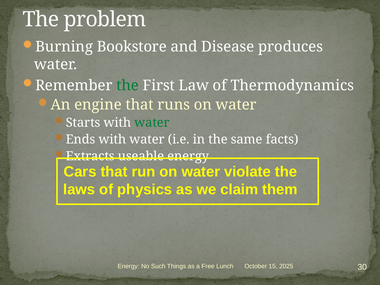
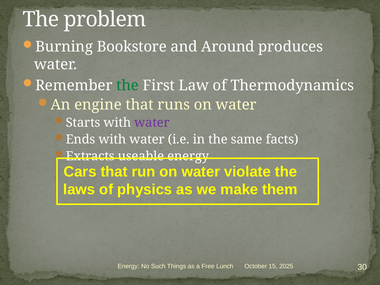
Disease: Disease -> Around
water at (152, 123) colour: green -> purple
claim: claim -> make
